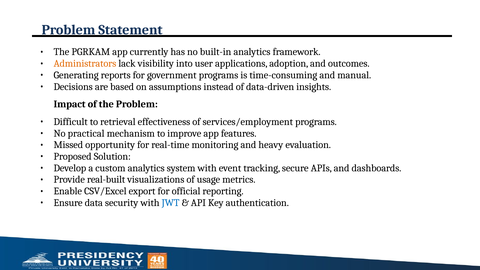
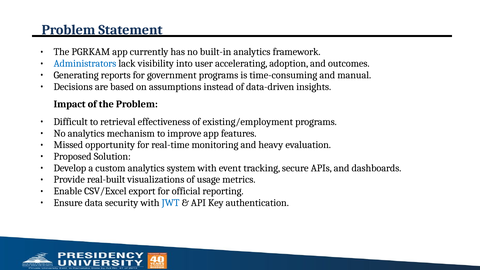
Administrators colour: orange -> blue
applications: applications -> accelerating
services/employment: services/employment -> existing/employment
No practical: practical -> analytics
